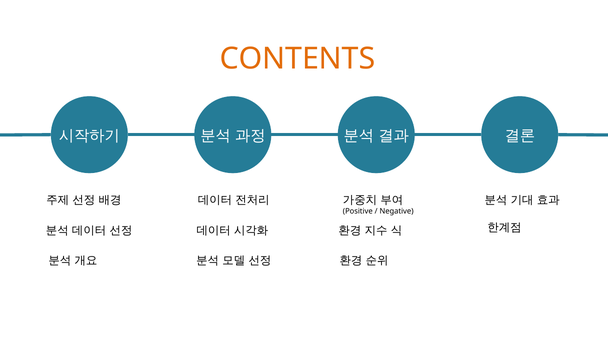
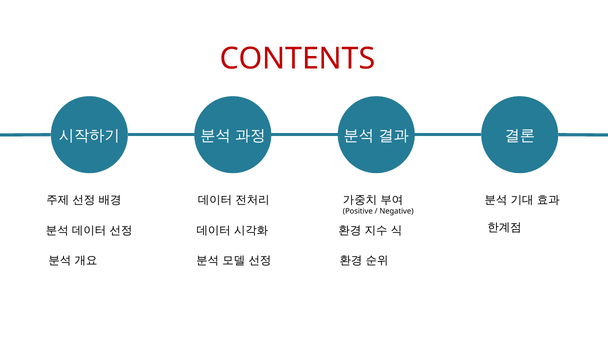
CONTENTS colour: orange -> red
